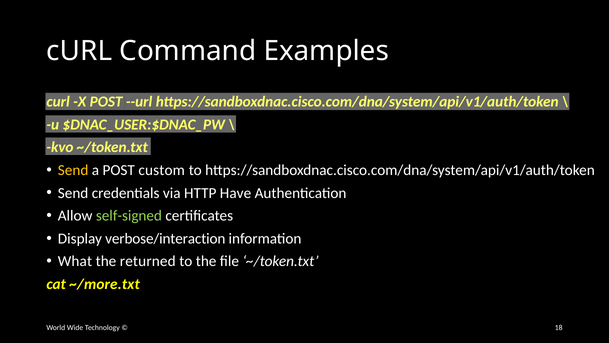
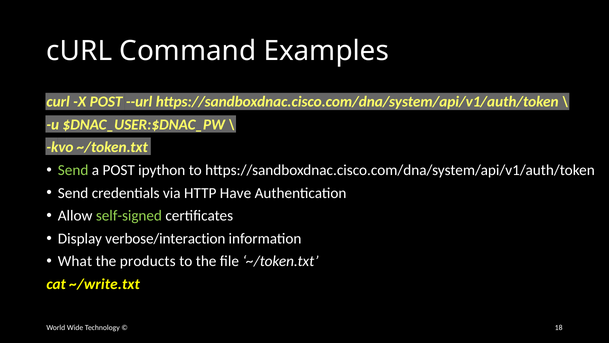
Send at (73, 170) colour: yellow -> light green
custom: custom -> ipython
returned: returned -> products
~/more.txt: ~/more.txt -> ~/write.txt
